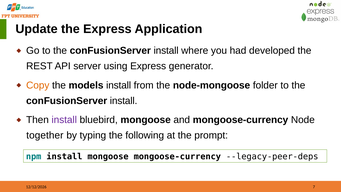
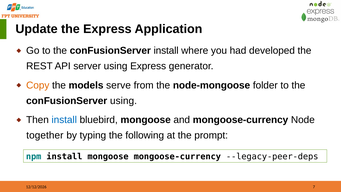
models install: install -> serve
install at (124, 101): install -> using
install at (64, 120) colour: purple -> blue
